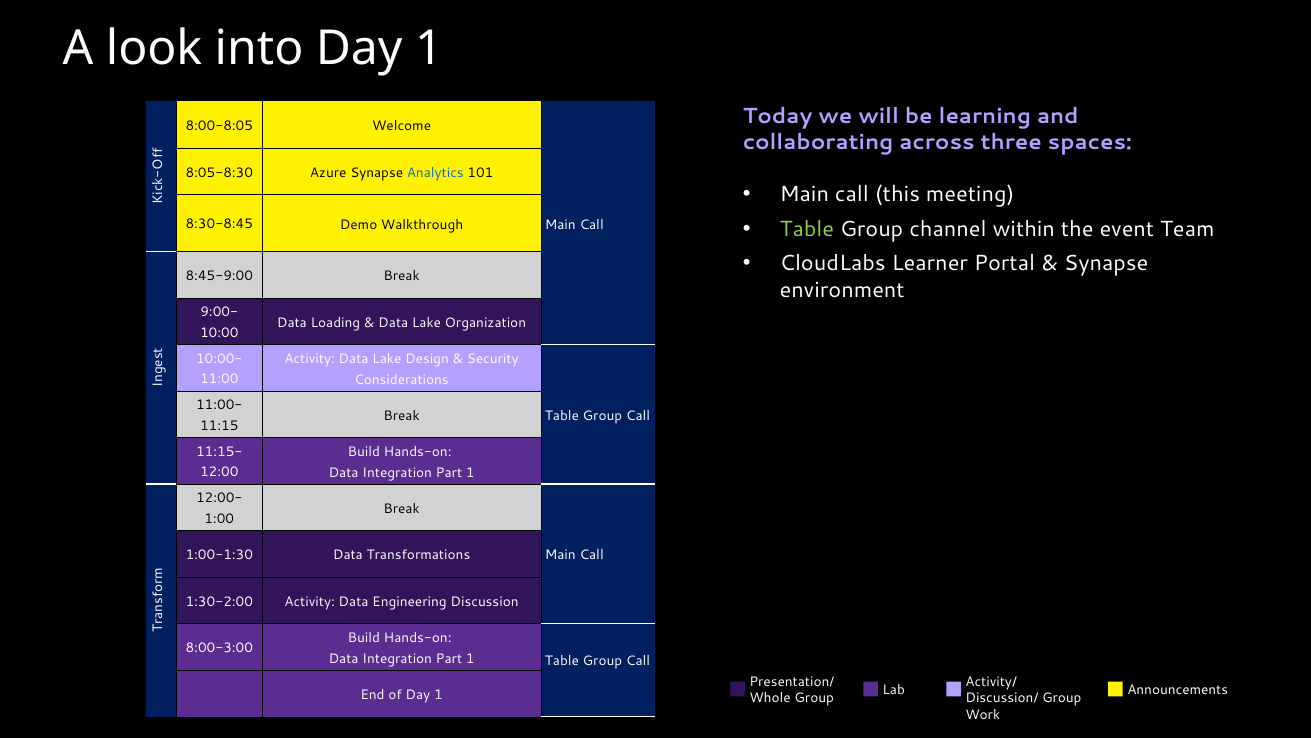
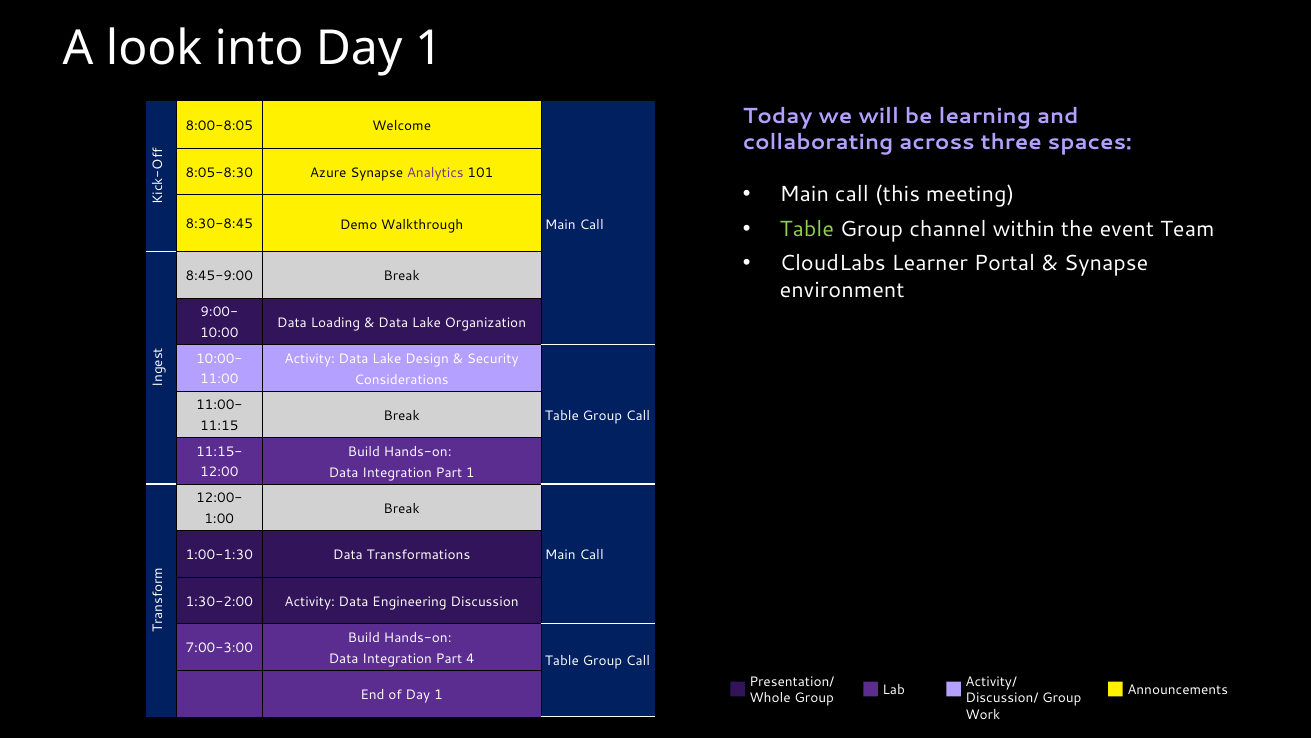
Analytics colour: blue -> purple
8:00-3:00: 8:00-3:00 -> 7:00-3:00
1 at (470, 658): 1 -> 4
